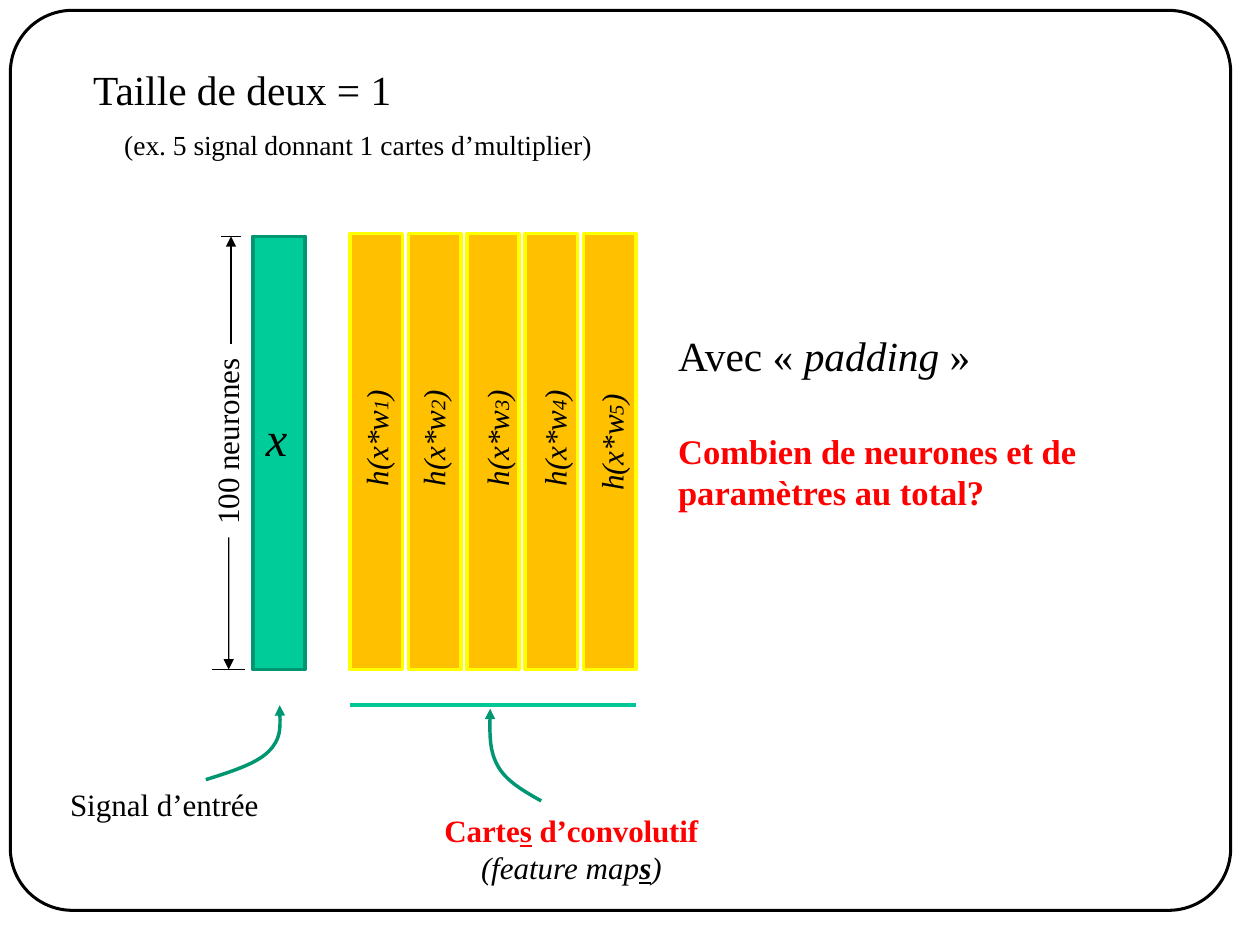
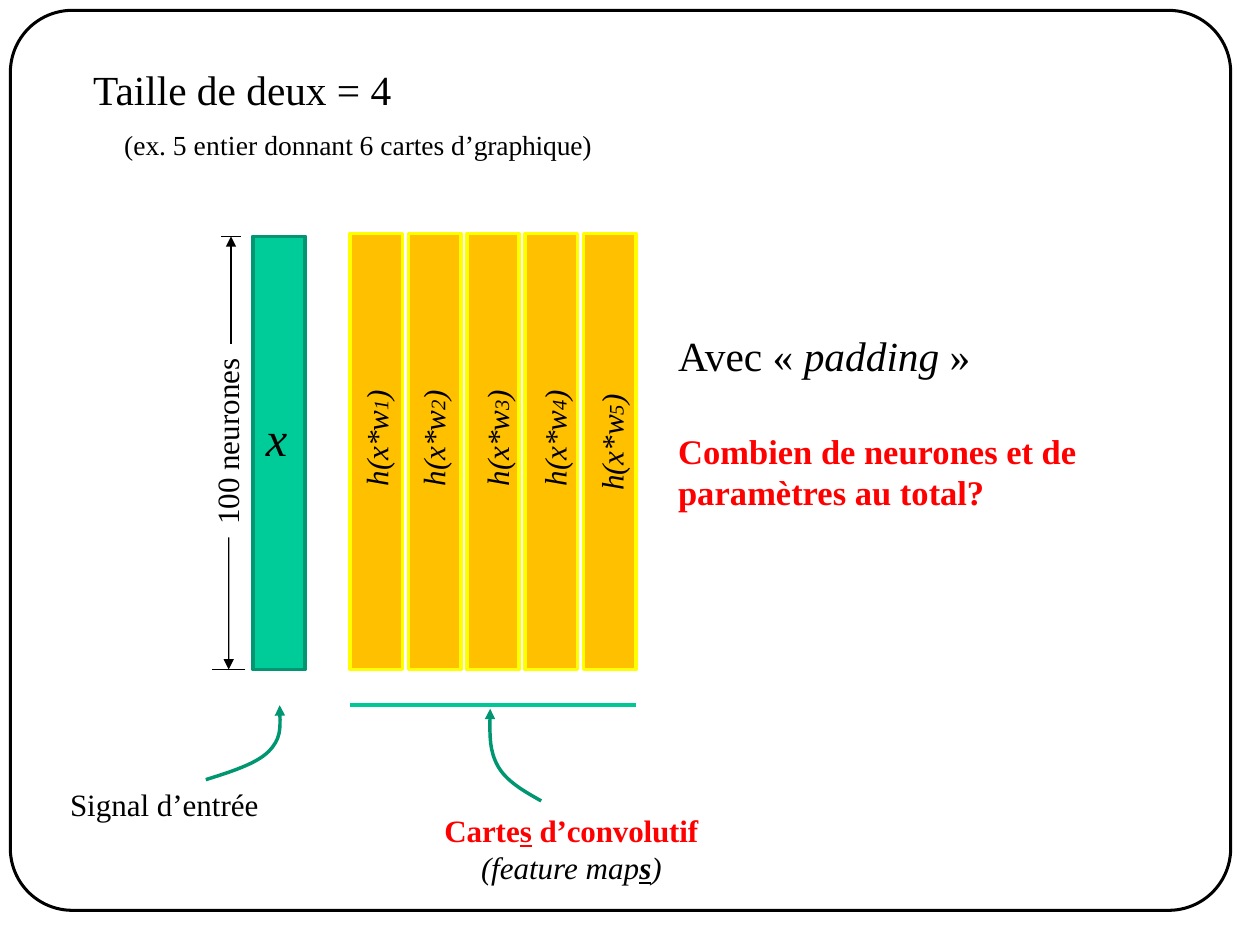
1 at (381, 92): 1 -> 4
5 signal: signal -> entier
donnant 1: 1 -> 6
d’multiplier: d’multiplier -> d’graphique
